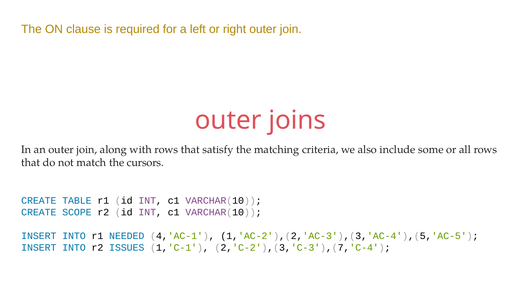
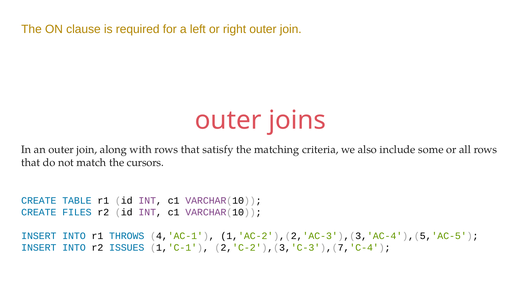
SCOPE: SCOPE -> FILES
NEEDED: NEEDED -> THROWS
